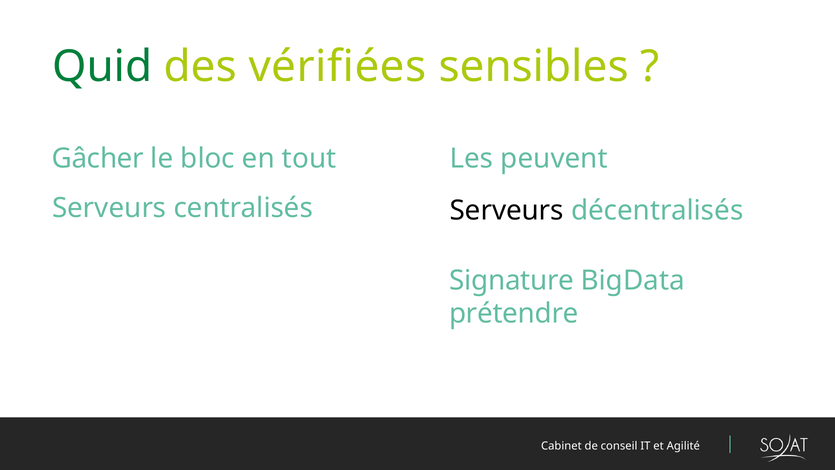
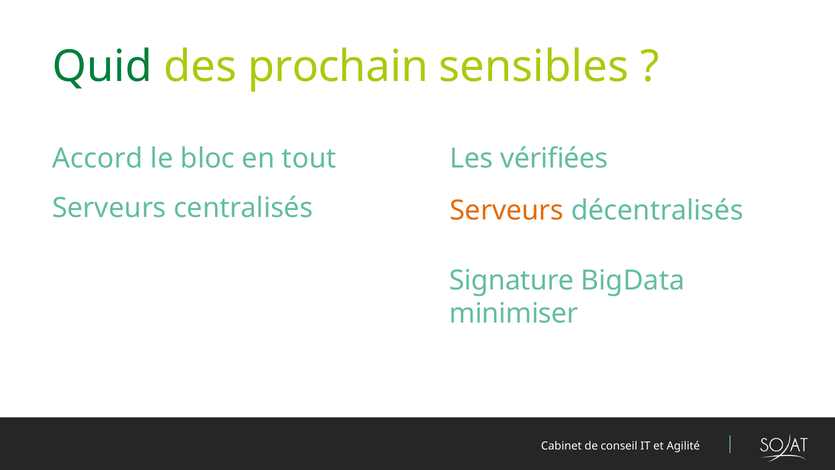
vérifiées: vérifiées -> prochain
Gâcher: Gâcher -> Accord
peuvent: peuvent -> vérifiées
Serveurs at (507, 211) colour: black -> orange
prétendre: prétendre -> minimiser
